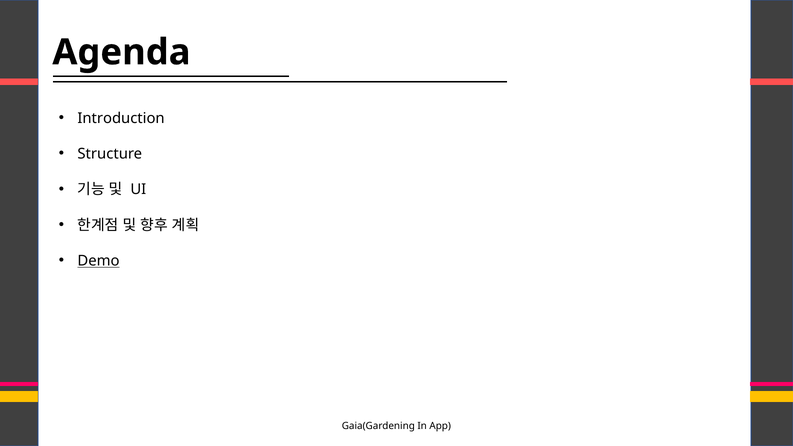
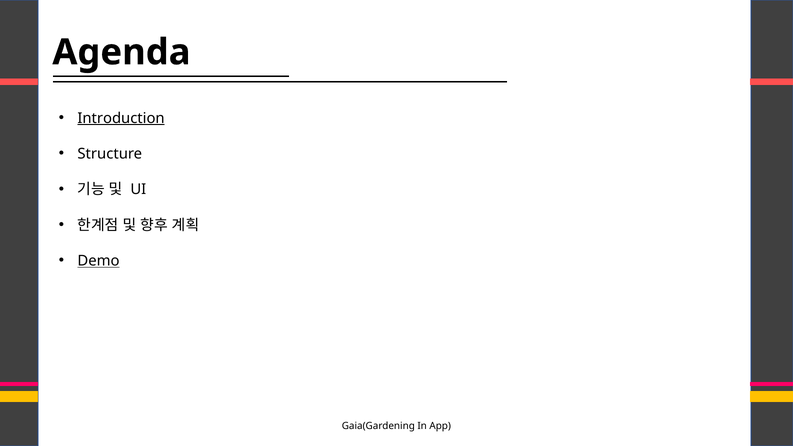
Introduction underline: none -> present
